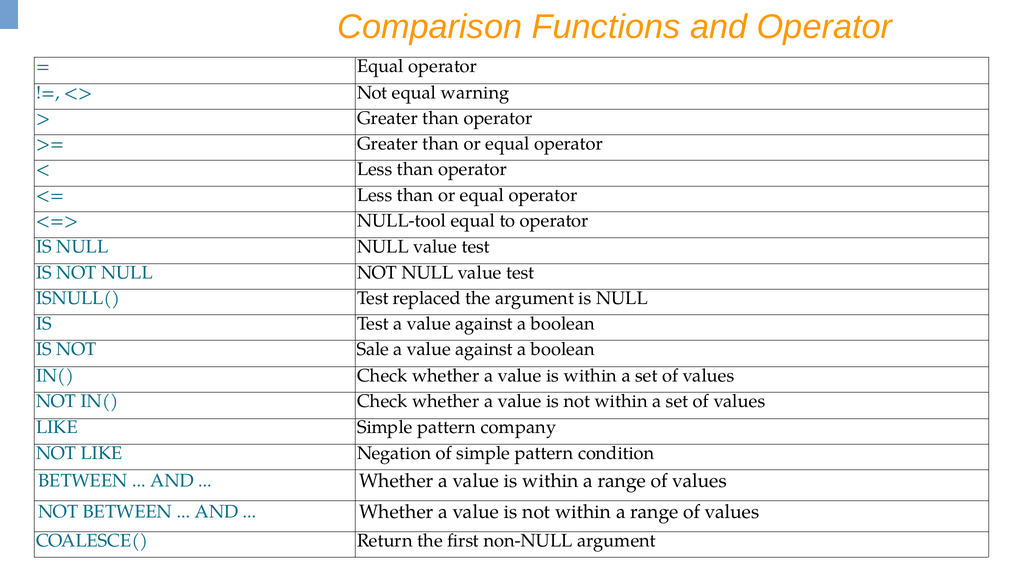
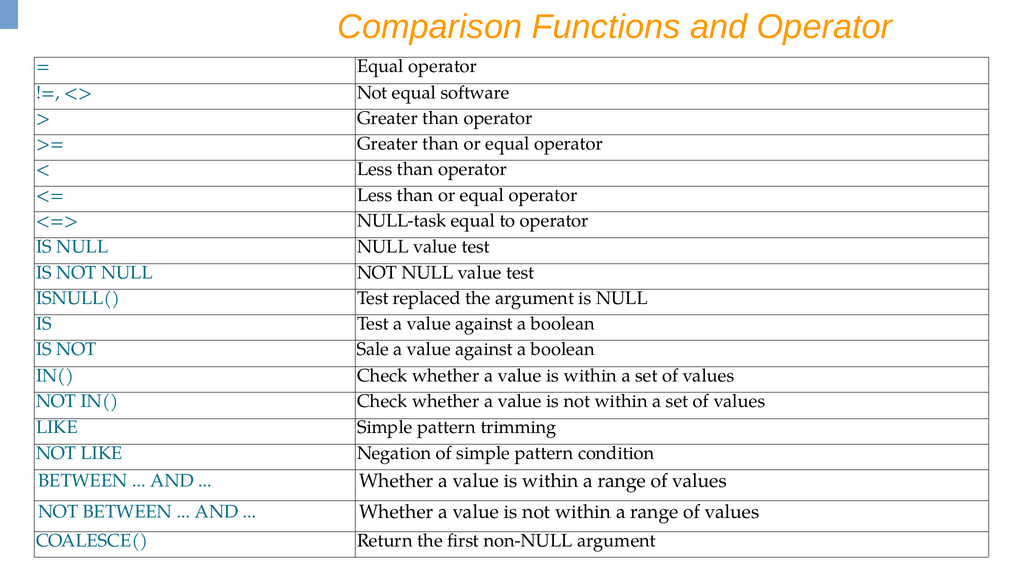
warning: warning -> software
NULL-tool: NULL-tool -> NULL-task
company: company -> trimming
